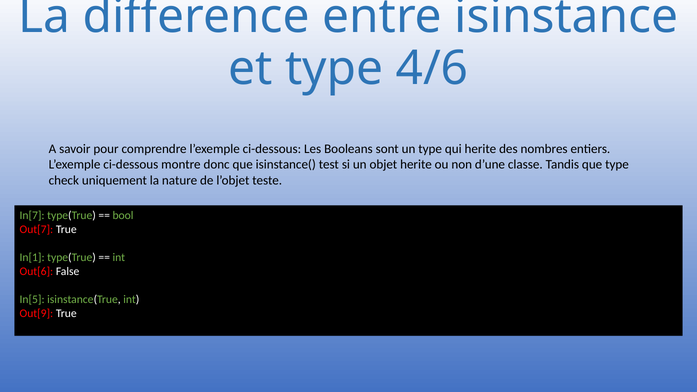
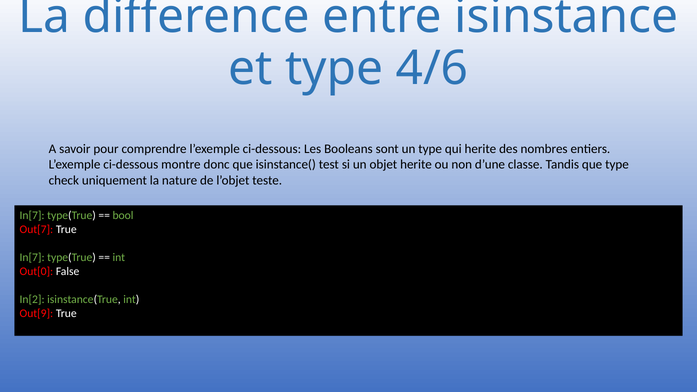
In[1 at (32, 258): In[1 -> In[7
Out[6: Out[6 -> Out[0
In[5: In[5 -> In[2
